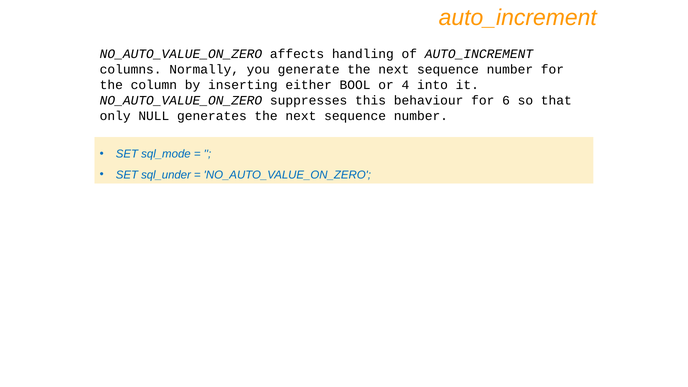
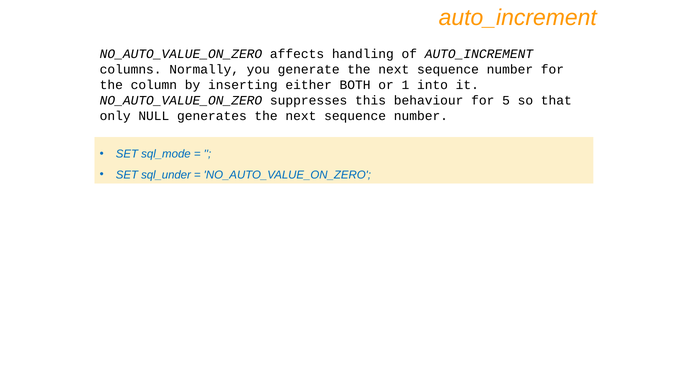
BOOL: BOOL -> BOTH
4: 4 -> 1
6: 6 -> 5
